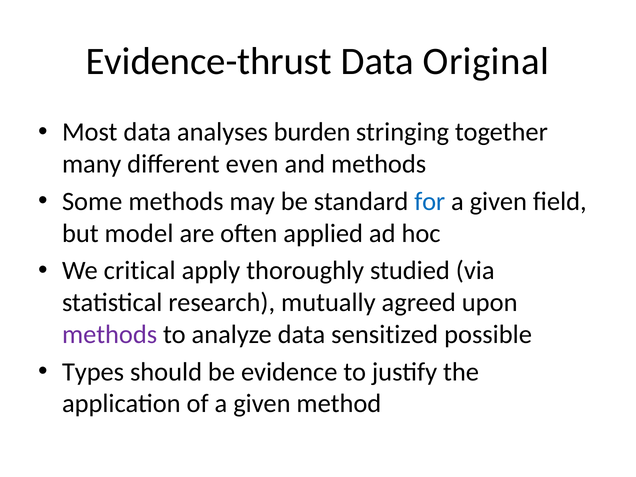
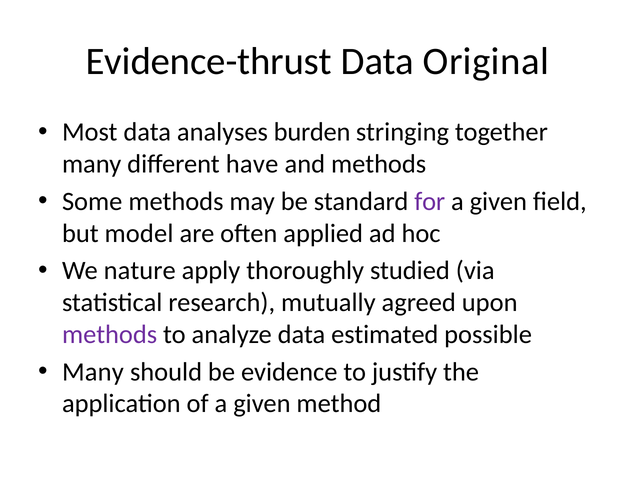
even: even -> have
for colour: blue -> purple
critical: critical -> nature
sensitized: sensitized -> estimated
Types at (93, 372): Types -> Many
